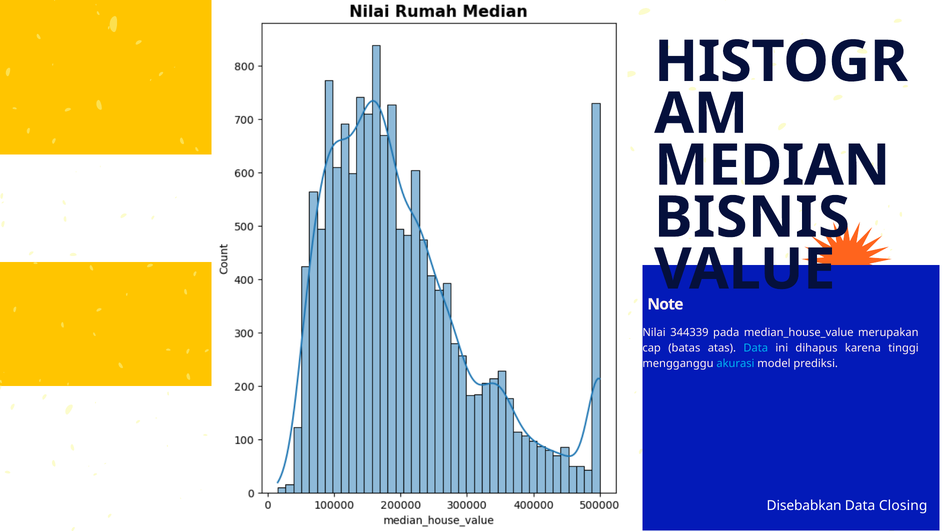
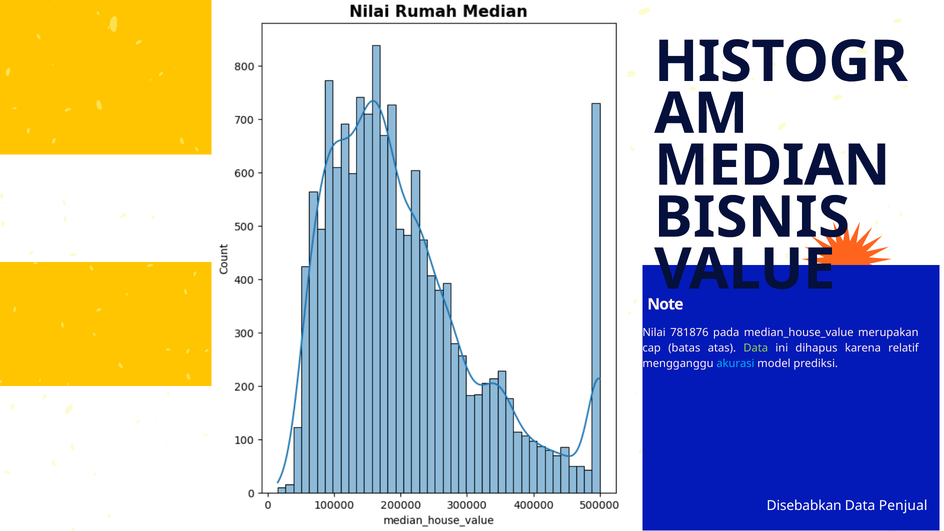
344339: 344339 -> 781876
Data at (756, 348) colour: light blue -> light green
tinggi: tinggi -> relatif
Closing: Closing -> Penjual
